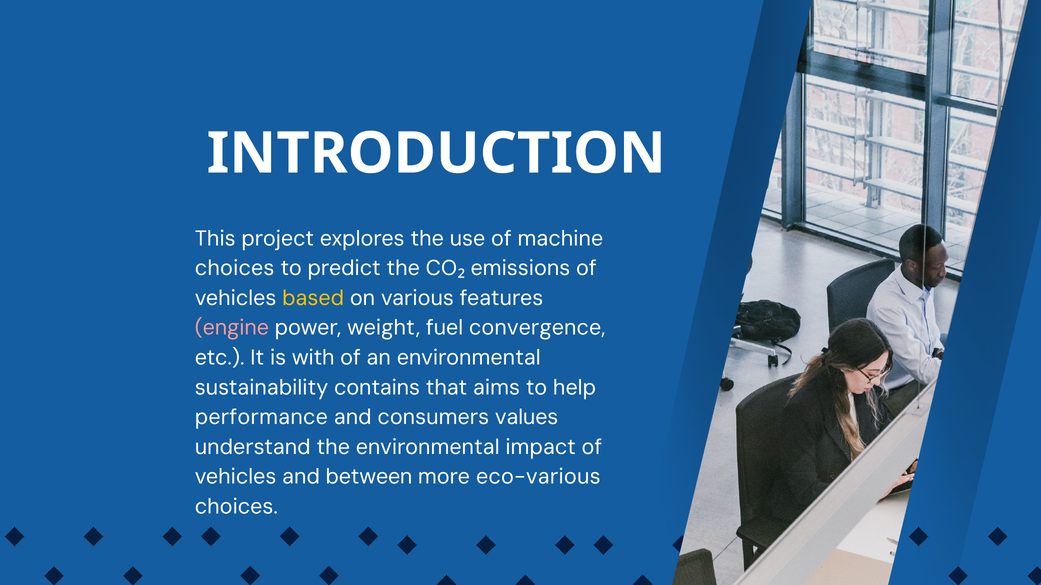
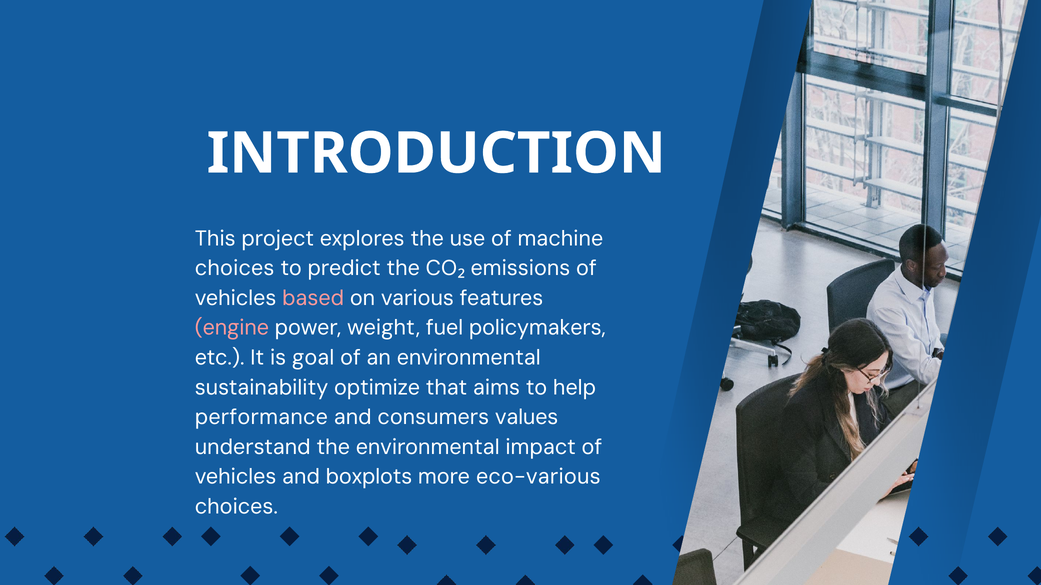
based colour: yellow -> pink
convergence: convergence -> policymakers
with: with -> goal
contains: contains -> optimize
between: between -> boxplots
